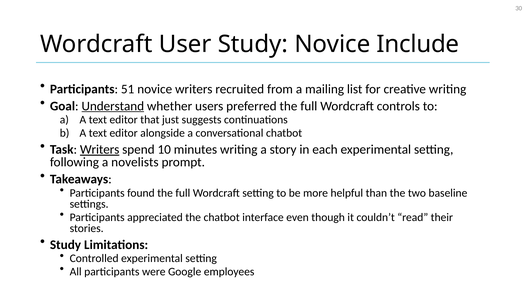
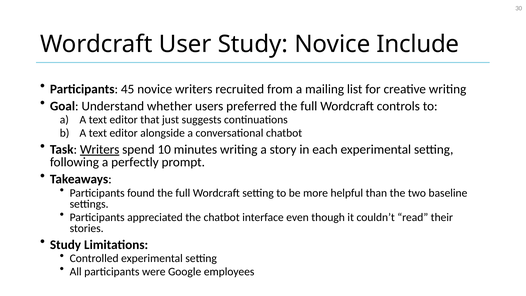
51: 51 -> 45
Understand underline: present -> none
novelists: novelists -> perfectly
